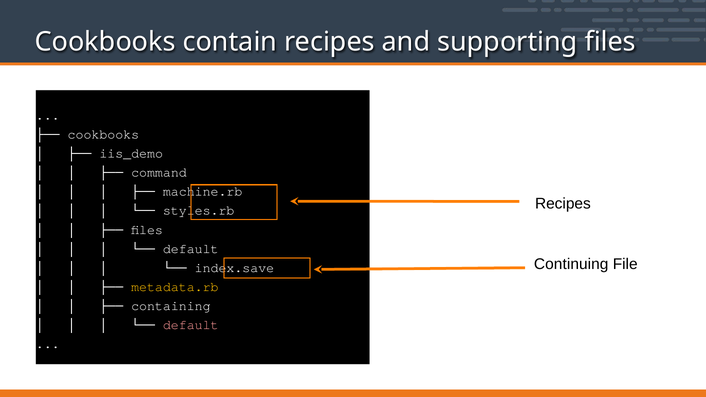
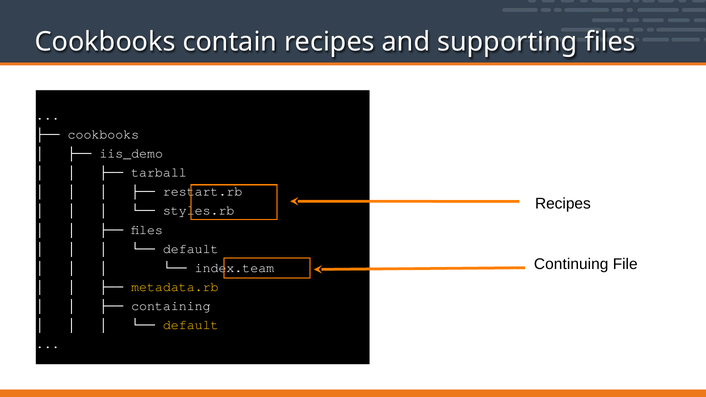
command: command -> tarball
machine.rb: machine.rb -> restart.rb
index.save: index.save -> index.team
default at (191, 325) colour: pink -> yellow
